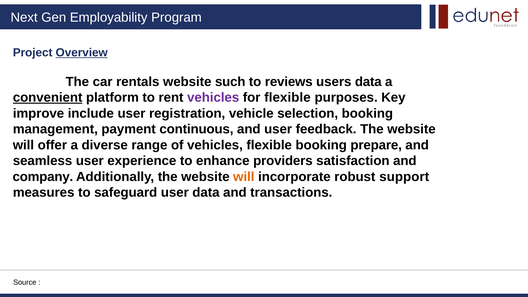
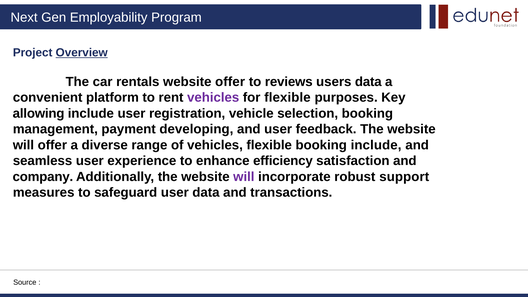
website such: such -> offer
convenient underline: present -> none
improve: improve -> allowing
continuous: continuous -> developing
booking prepare: prepare -> include
providers: providers -> efficiency
will at (244, 177) colour: orange -> purple
